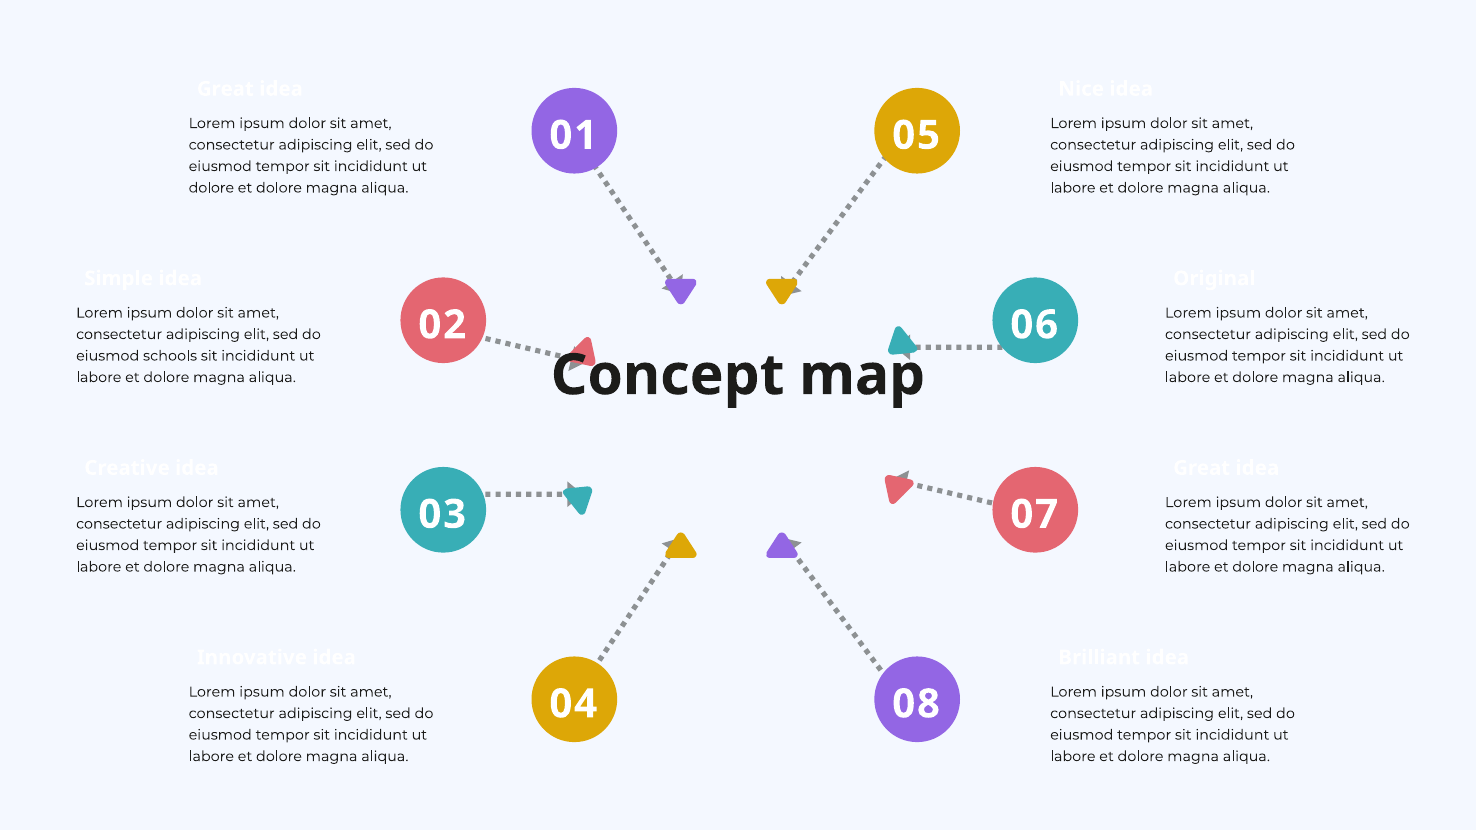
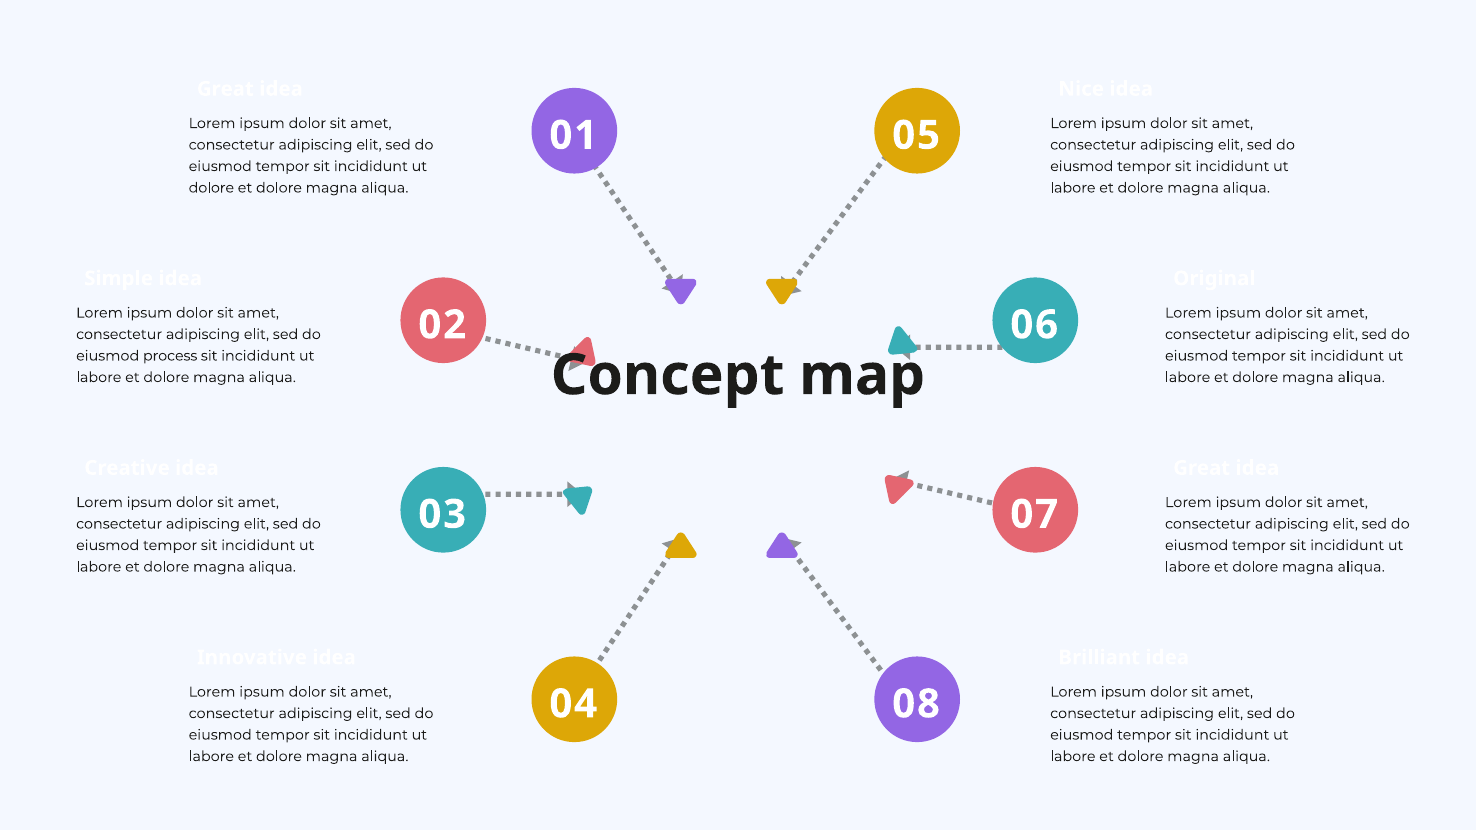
schools: schools -> process
